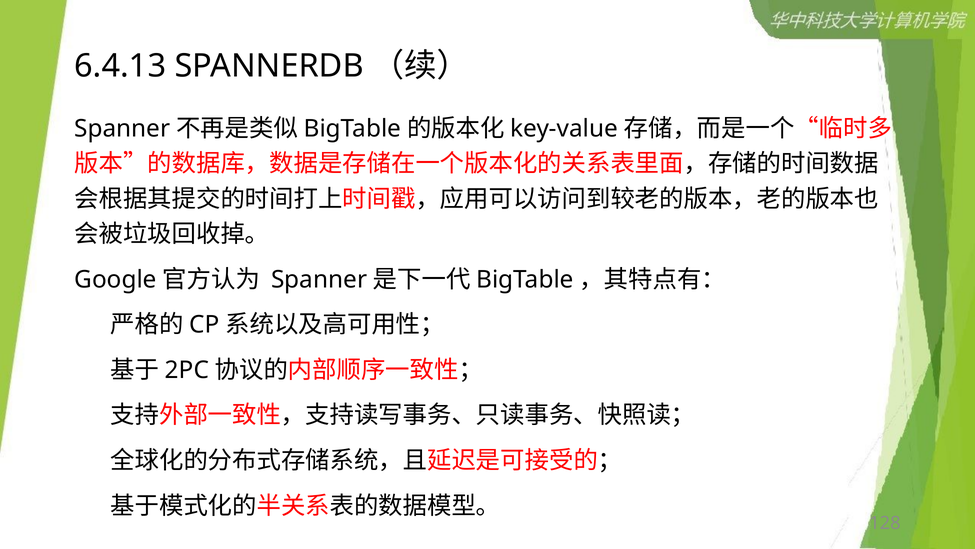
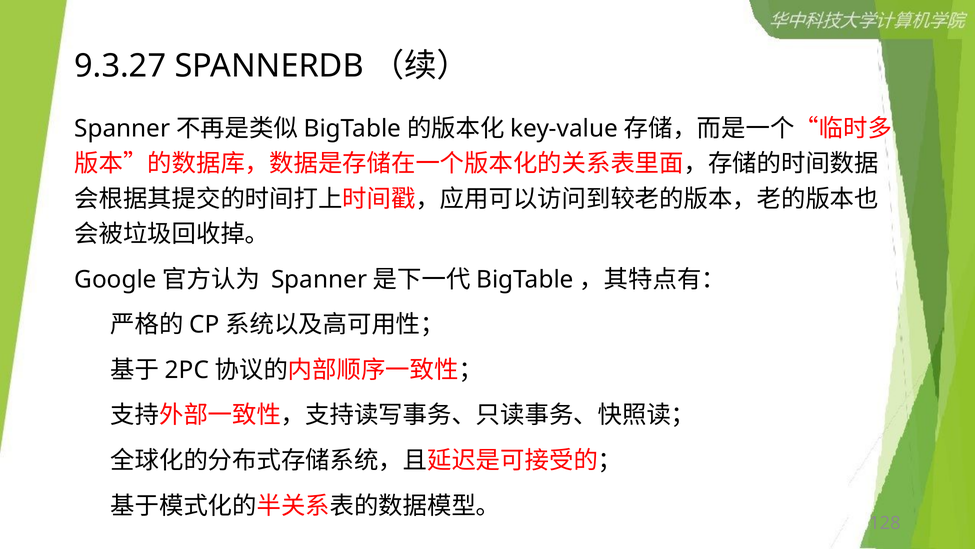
6.4.13: 6.4.13 -> 9.3.27
